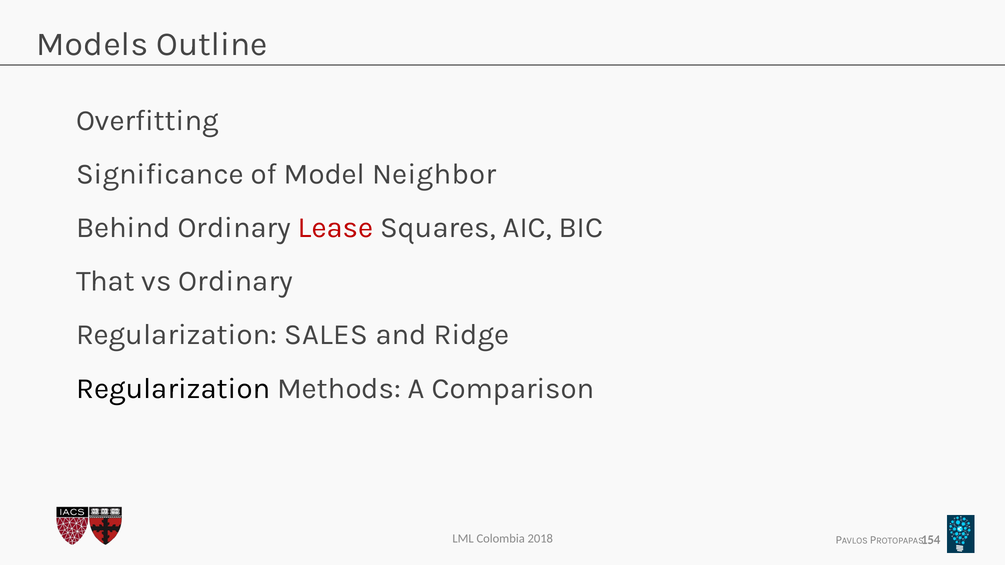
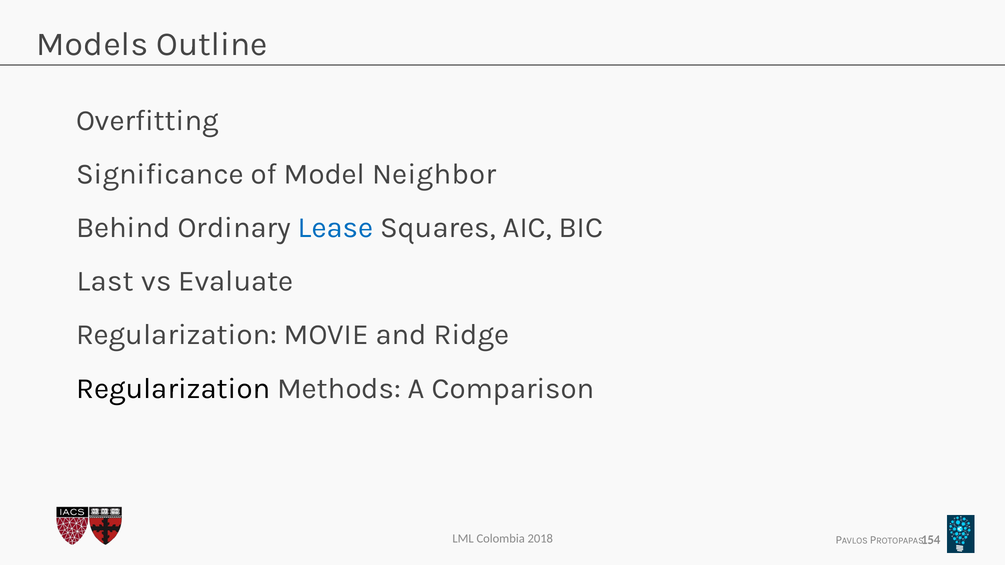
Lease colour: red -> blue
That: That -> Last
vs Ordinary: Ordinary -> Evaluate
SALES: SALES -> MOVIE
